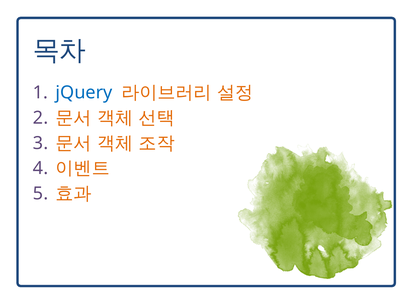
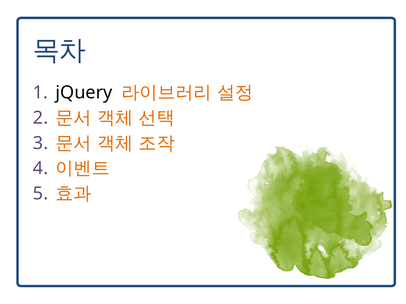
jQuery colour: blue -> black
